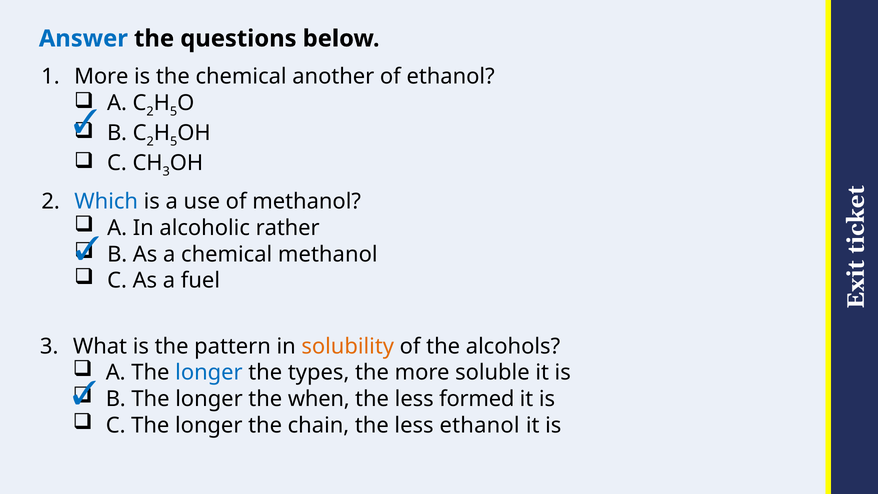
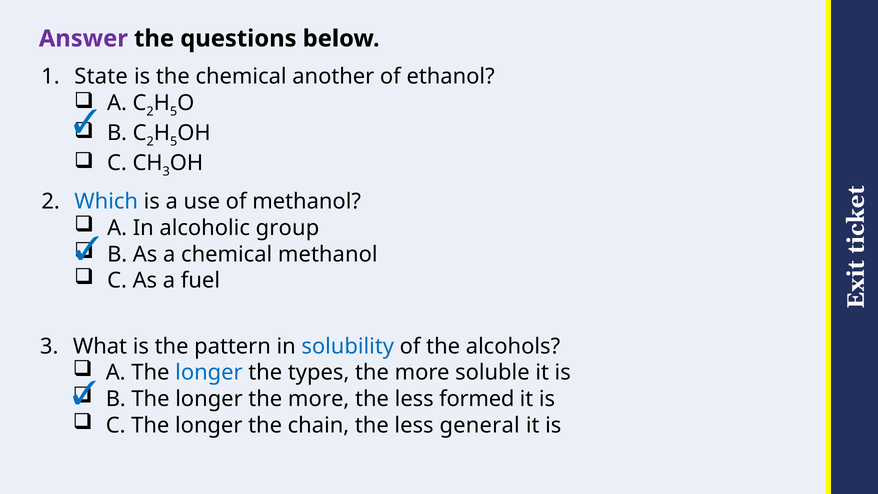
Answer colour: blue -> purple
More at (101, 77): More -> State
rather: rather -> group
solubility colour: orange -> blue
longer the when: when -> more
less ethanol: ethanol -> general
